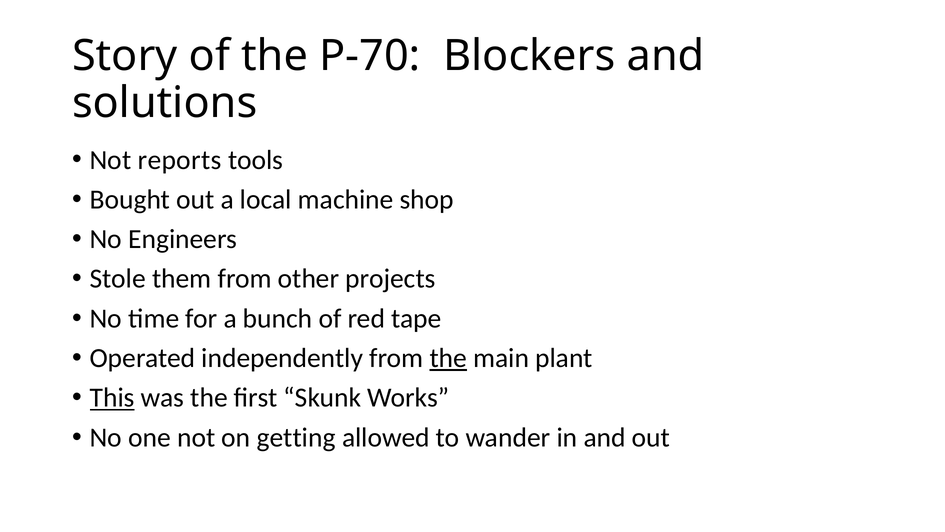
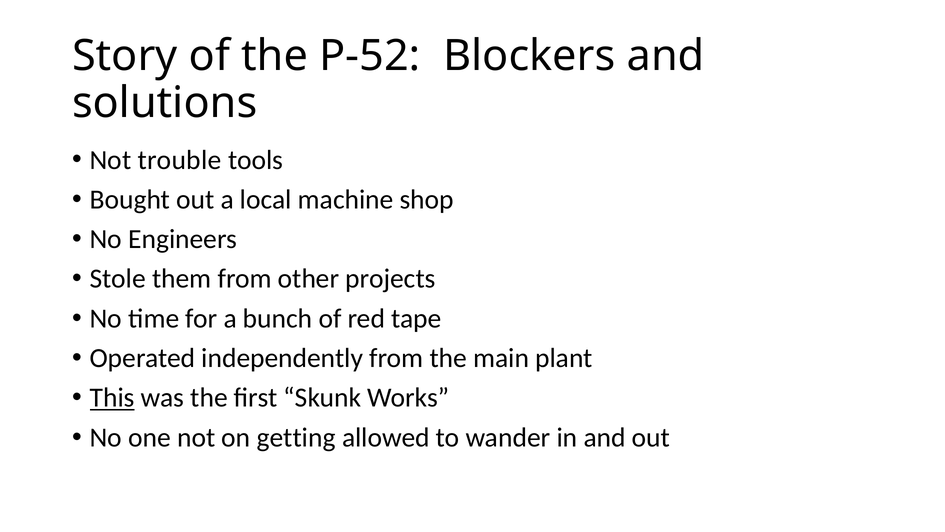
P-70: P-70 -> P-52
reports: reports -> trouble
the at (448, 358) underline: present -> none
